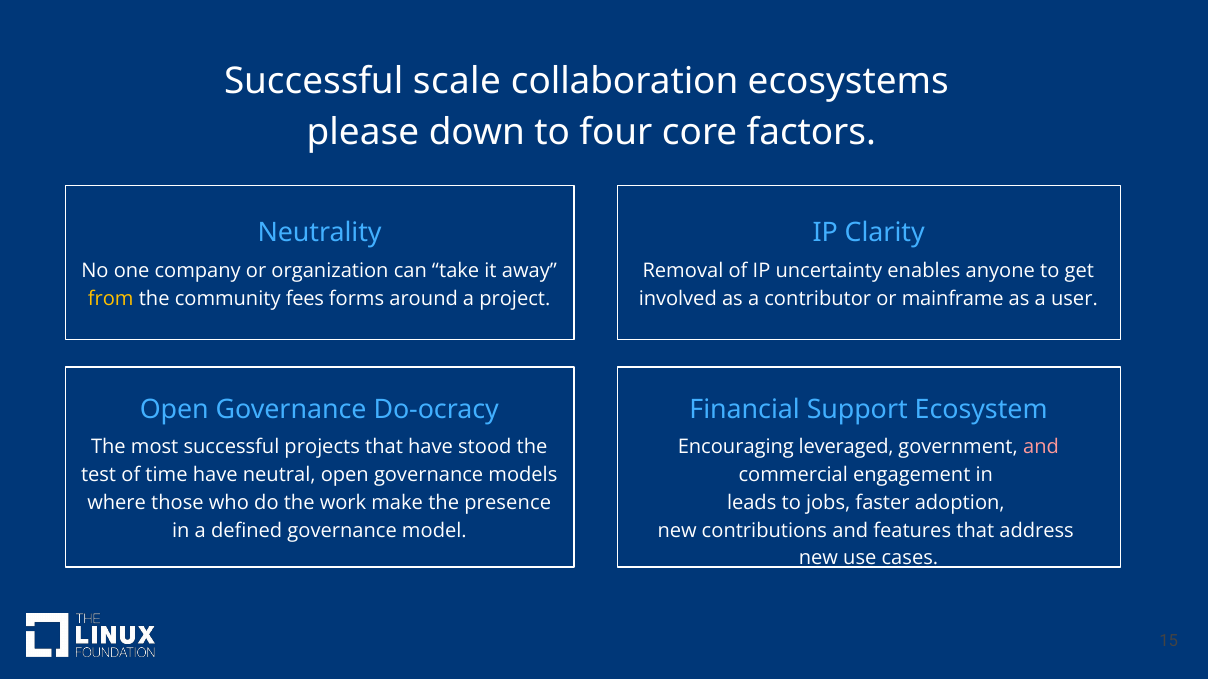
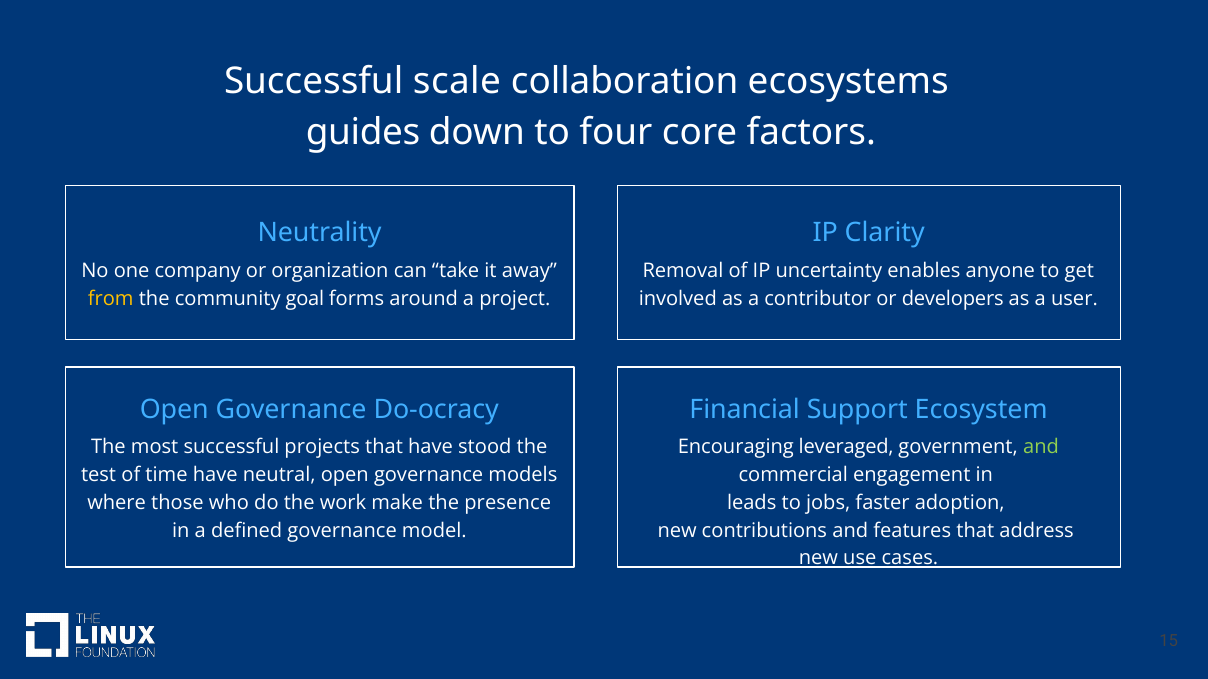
please: please -> guides
fees: fees -> goal
mainframe: mainframe -> developers
and at (1041, 448) colour: pink -> light green
